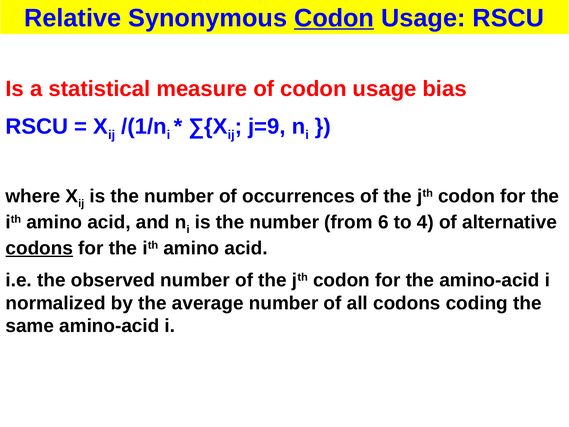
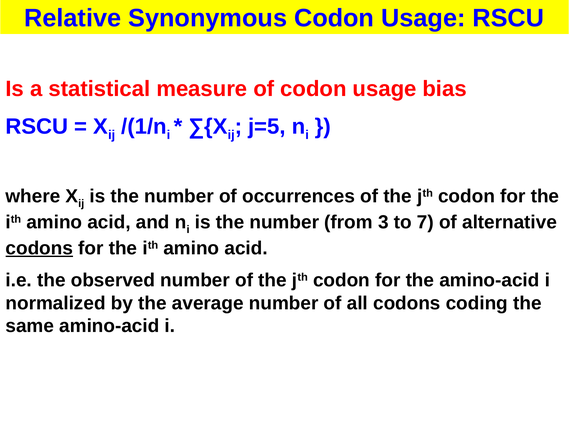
Codon at (334, 18) underline: present -> none
j=9: j=9 -> j=5
6: 6 -> 3
4: 4 -> 7
